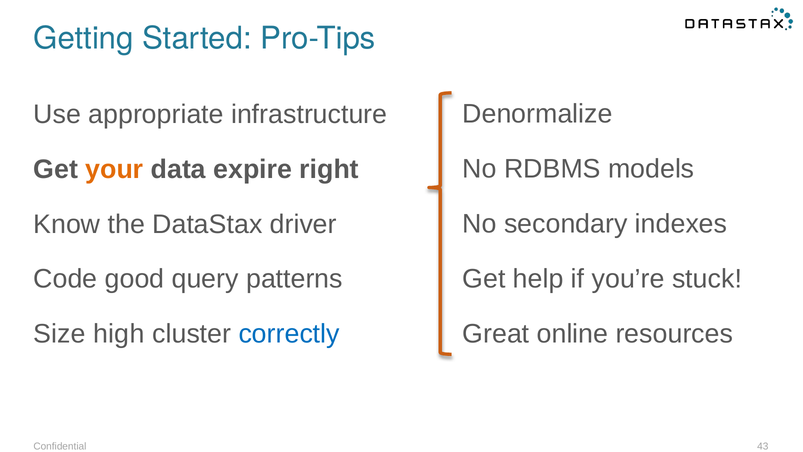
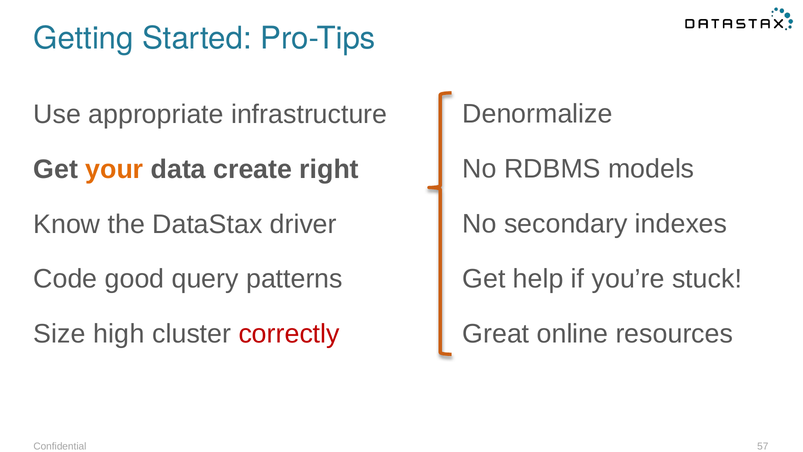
expire: expire -> create
correctly colour: blue -> red
43: 43 -> 57
